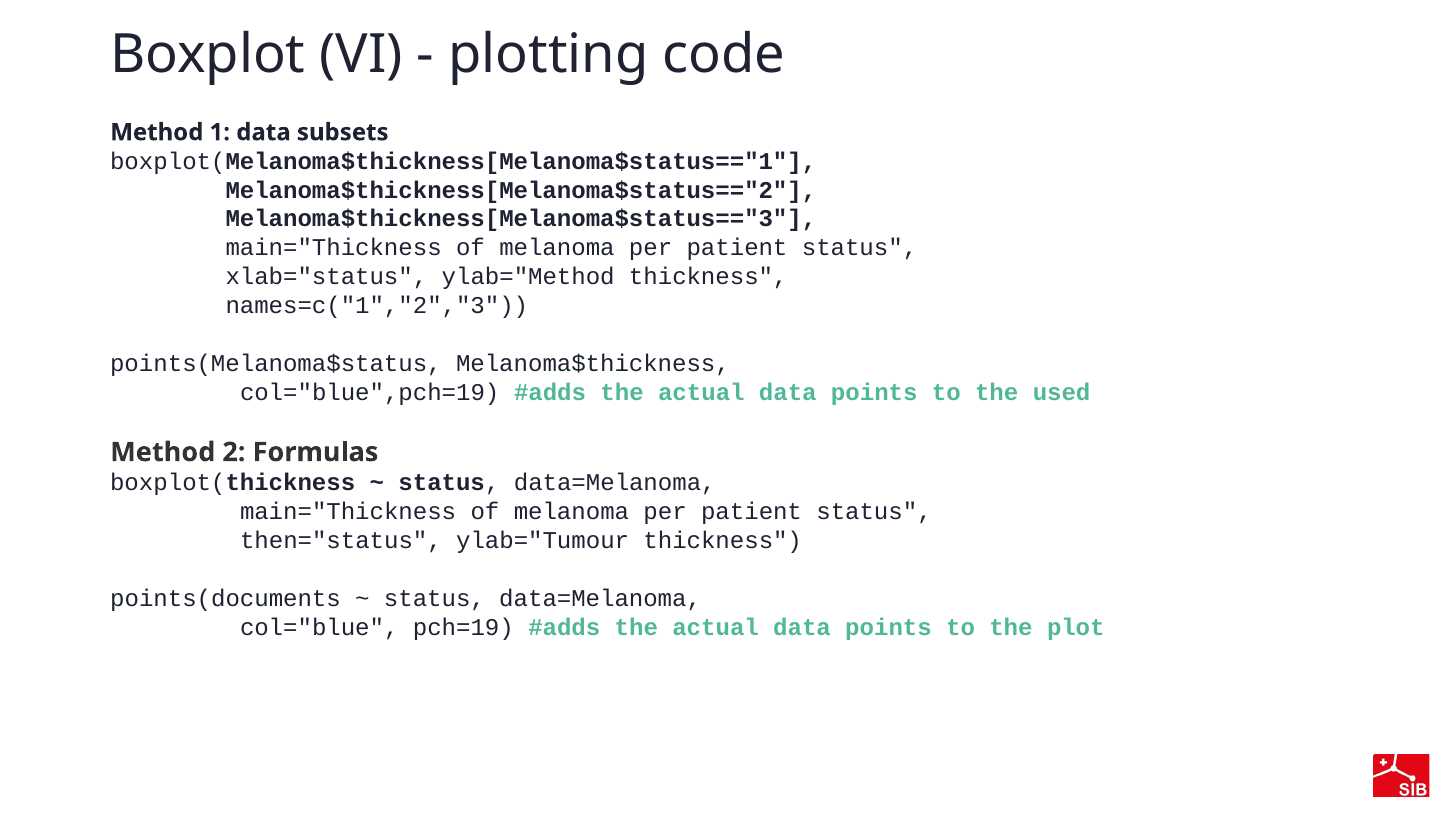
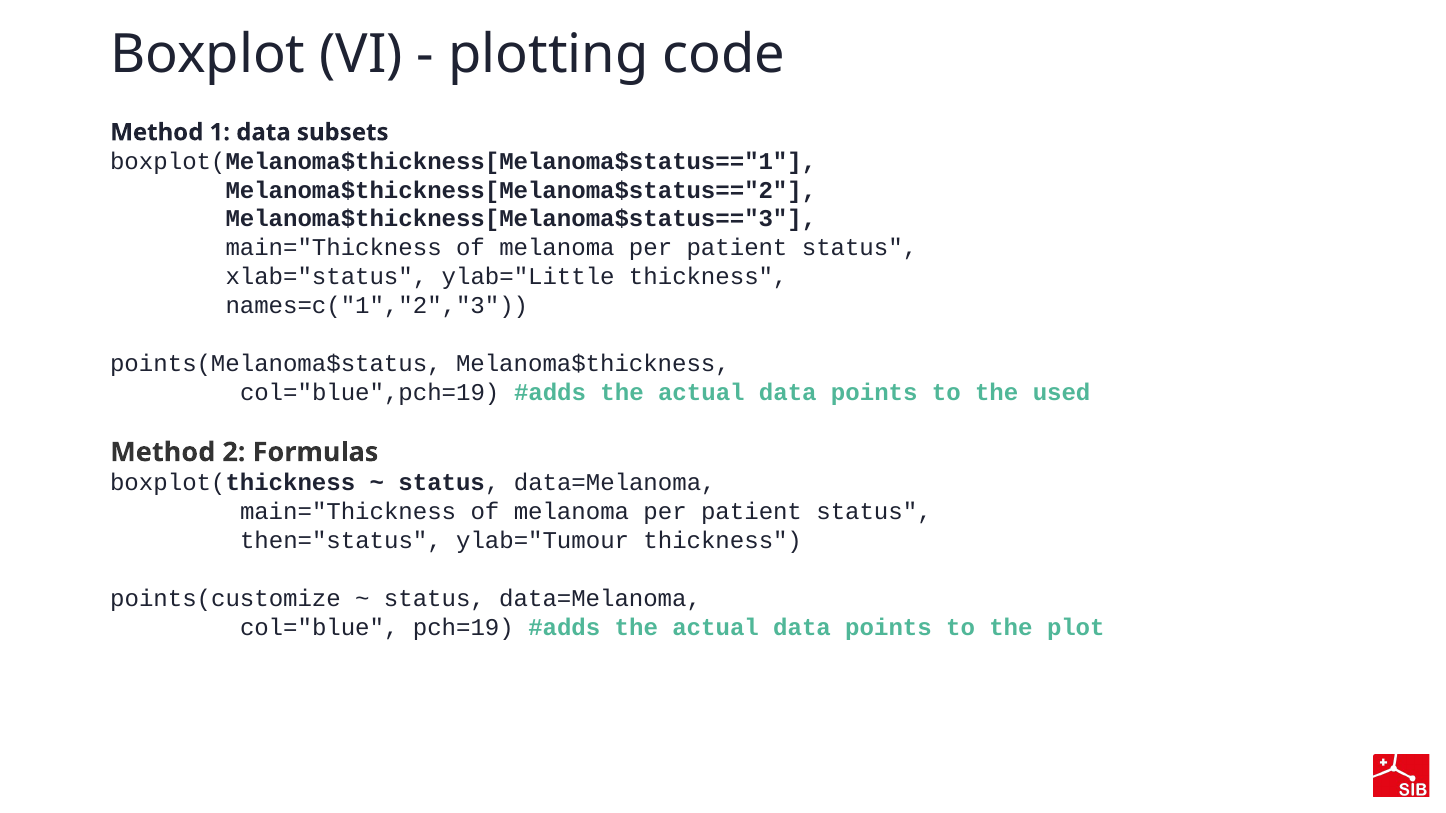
ylab="Method: ylab="Method -> ylab="Little
points(documents: points(documents -> points(customize
